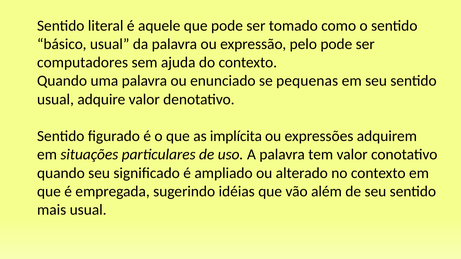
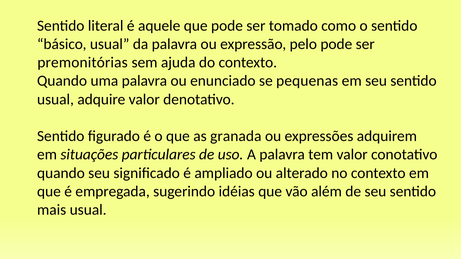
computadores: computadores -> premonitórias
implícita: implícita -> granada
